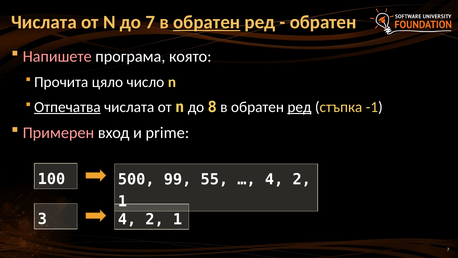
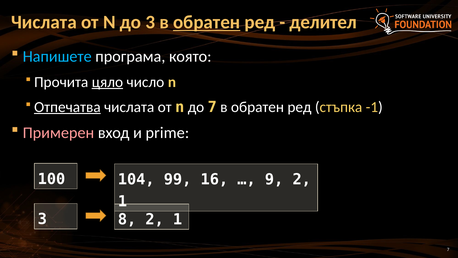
до 7: 7 -> 3
обратен at (323, 22): обратен -> делител
Напишете colour: pink -> light blue
цяло underline: none -> present
до 8: 8 -> 7
ред at (299, 107) underline: present -> none
500: 500 -> 104
55: 55 -> 16
4 at (274, 179): 4 -> 9
3 4: 4 -> 8
